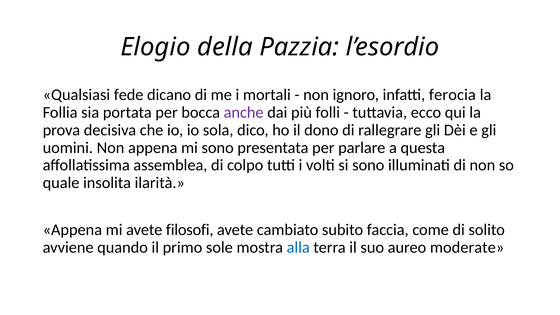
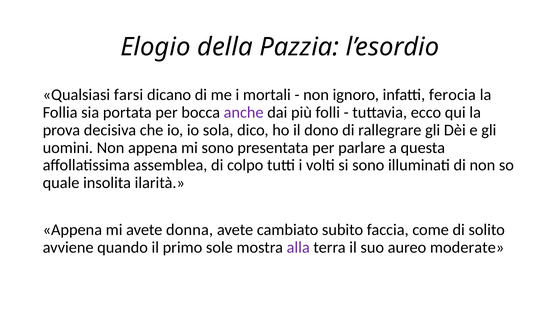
fede: fede -> farsi
filosofi: filosofi -> donna
alla colour: blue -> purple
